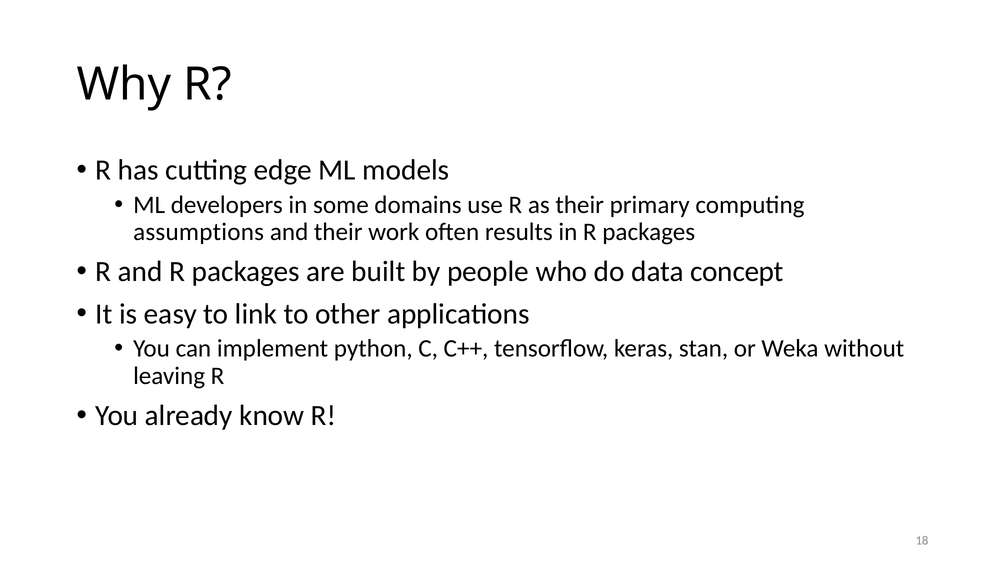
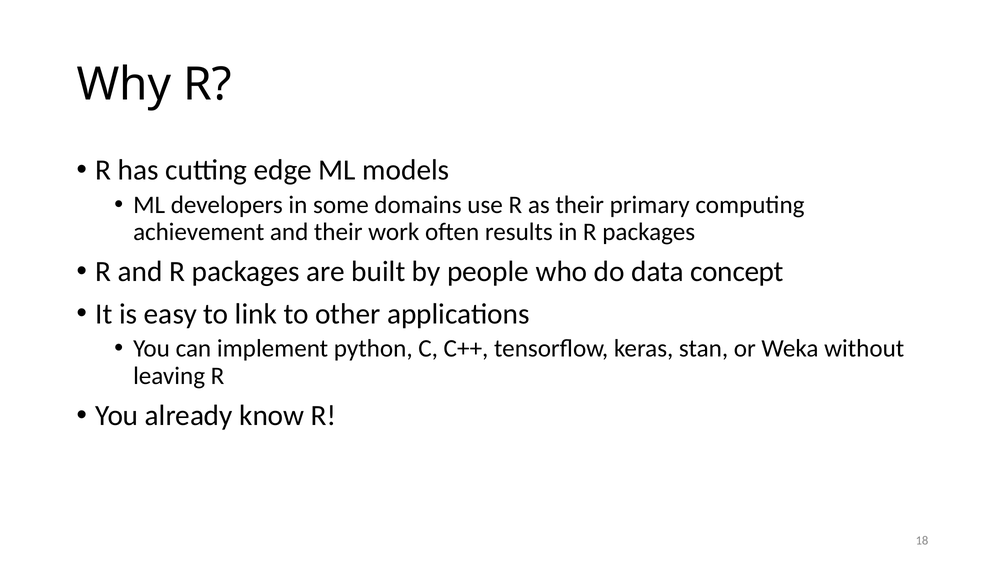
assumptions: assumptions -> achievement
